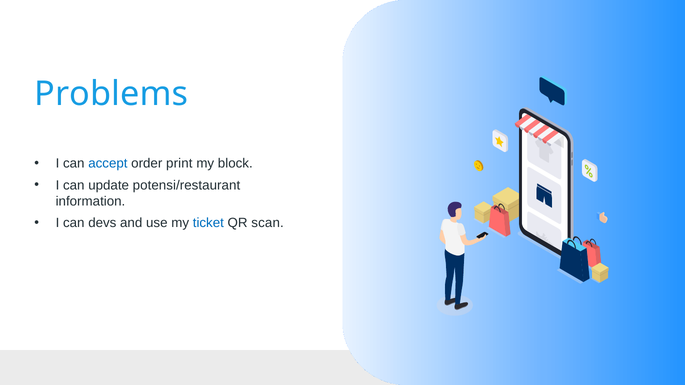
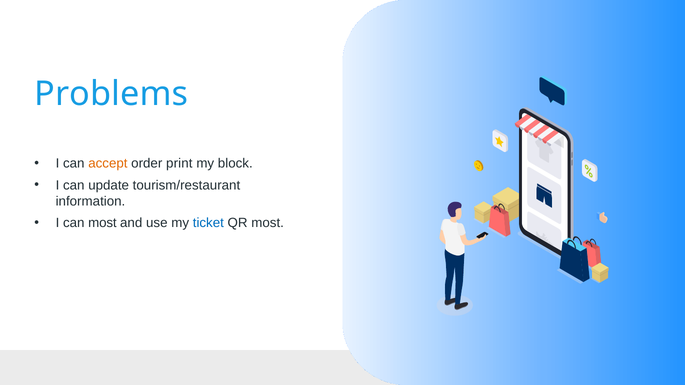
accept colour: blue -> orange
potensi/restaurant: potensi/restaurant -> tourism/restaurant
can devs: devs -> most
QR scan: scan -> most
